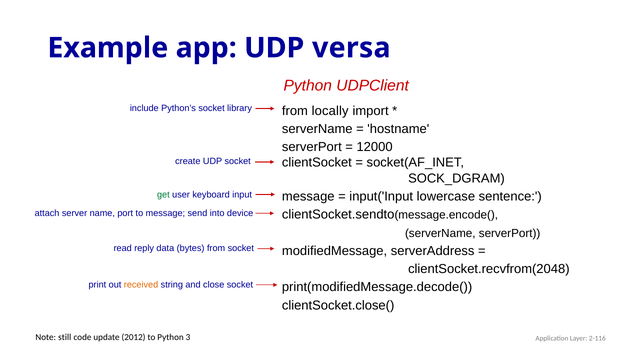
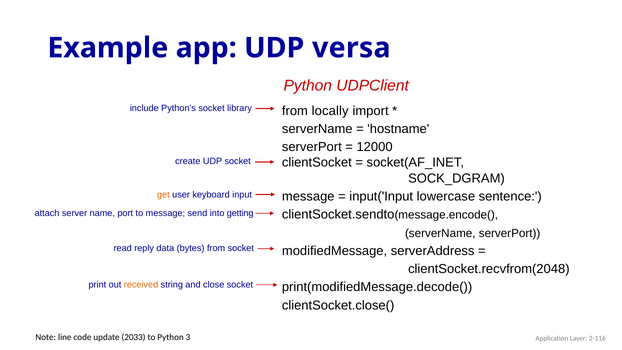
get colour: green -> orange
device: device -> getting
still: still -> line
2012: 2012 -> 2033
